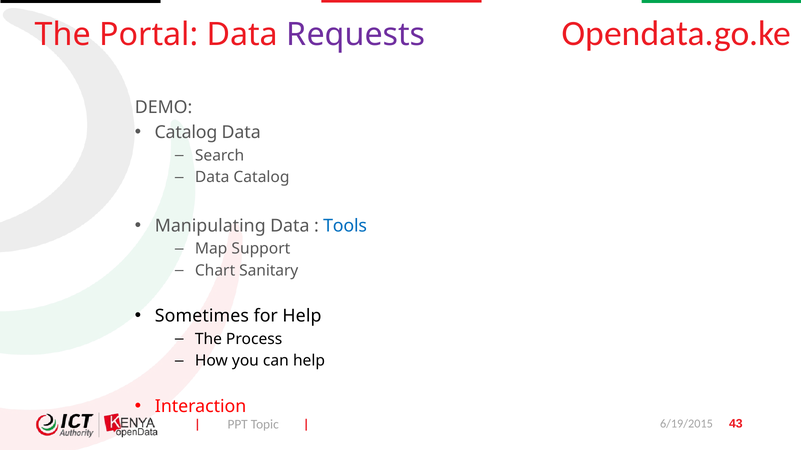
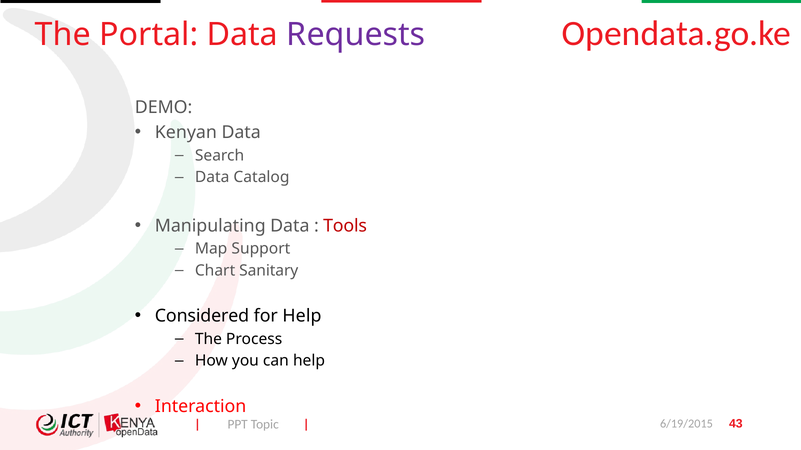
Catalog at (186, 133): Catalog -> Kenyan
Tools colour: blue -> red
Sometimes: Sometimes -> Considered
